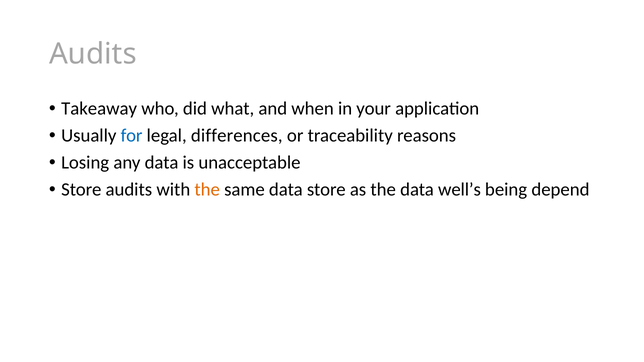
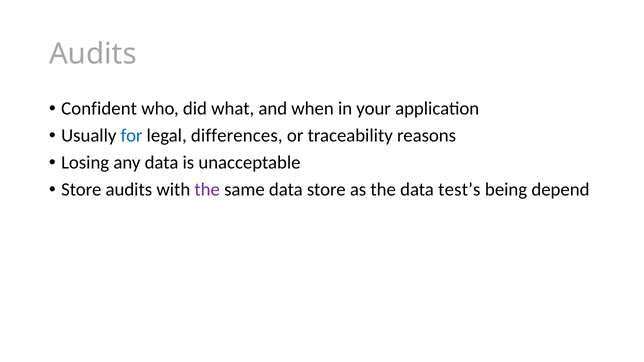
Takeaway: Takeaway -> Confident
the at (207, 190) colour: orange -> purple
well’s: well’s -> test’s
